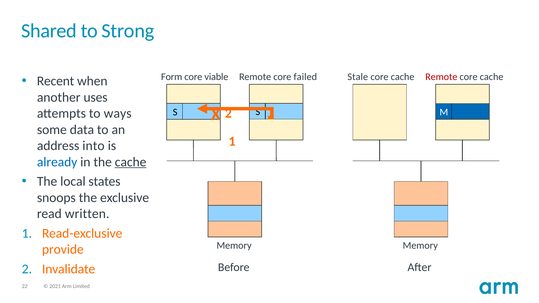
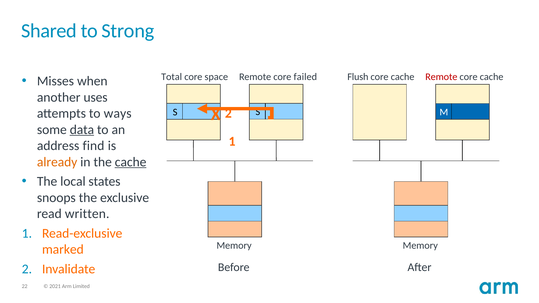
Form: Form -> Total
viable: viable -> space
Stale: Stale -> Flush
Recent: Recent -> Misses
data underline: none -> present
into: into -> find
already colour: blue -> orange
provide: provide -> marked
